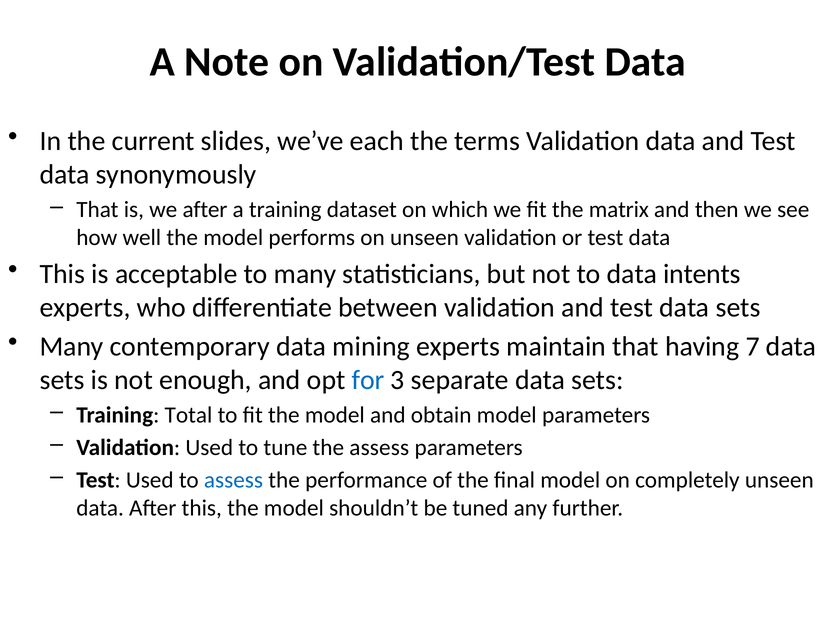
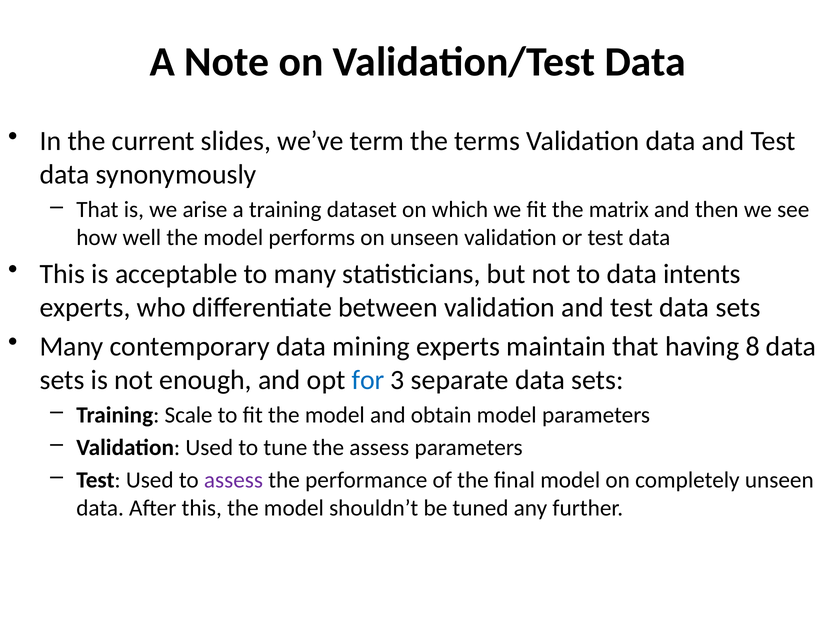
each: each -> term
we after: after -> arise
7: 7 -> 8
Total: Total -> Scale
assess at (234, 480) colour: blue -> purple
